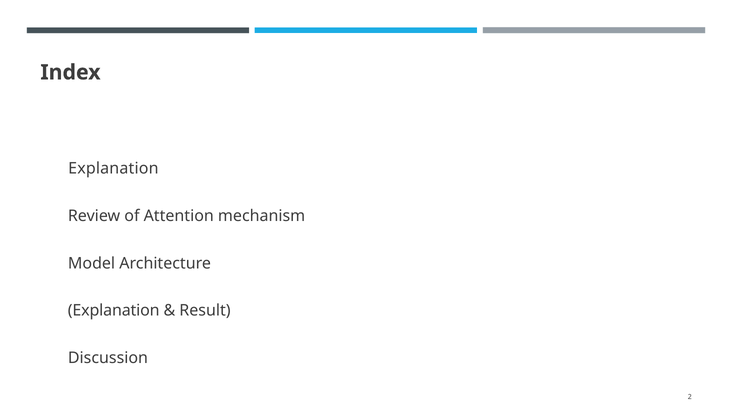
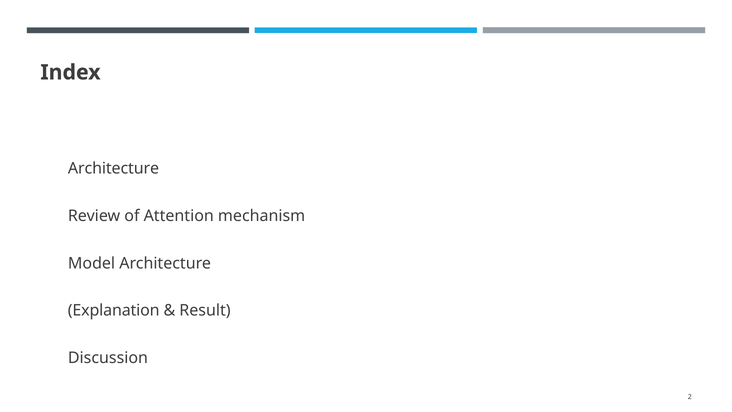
Explanation at (113, 168): Explanation -> Architecture
